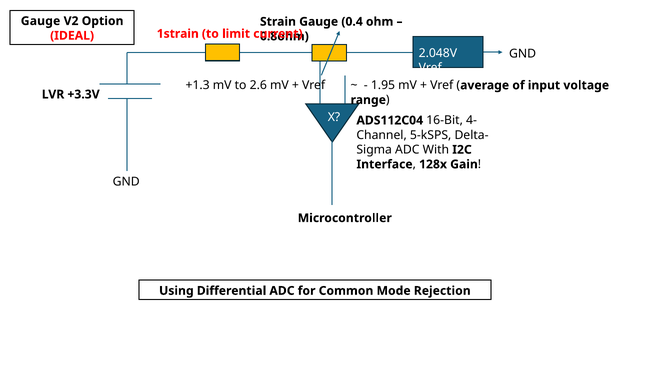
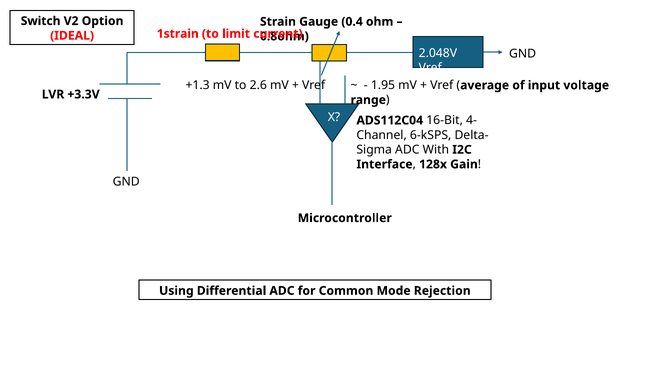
Gauge at (41, 21): Gauge -> Switch
5-kSPS: 5-kSPS -> 6-kSPS
